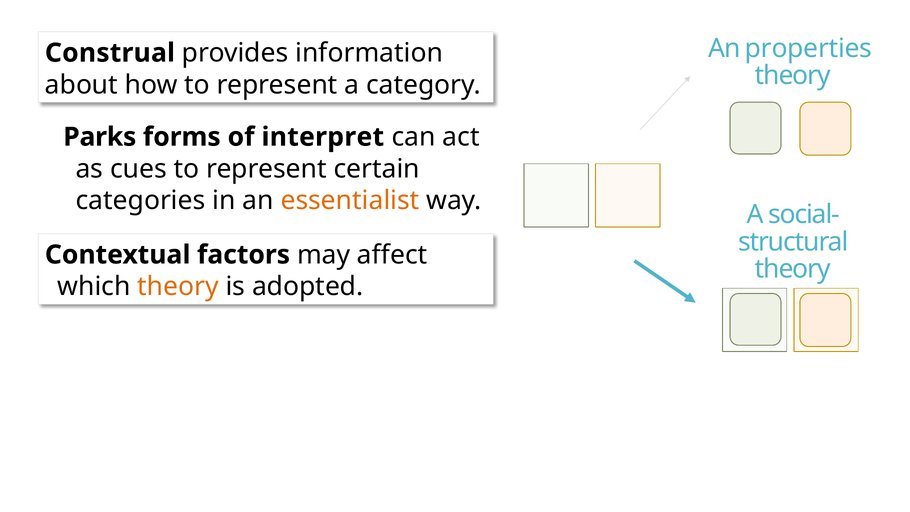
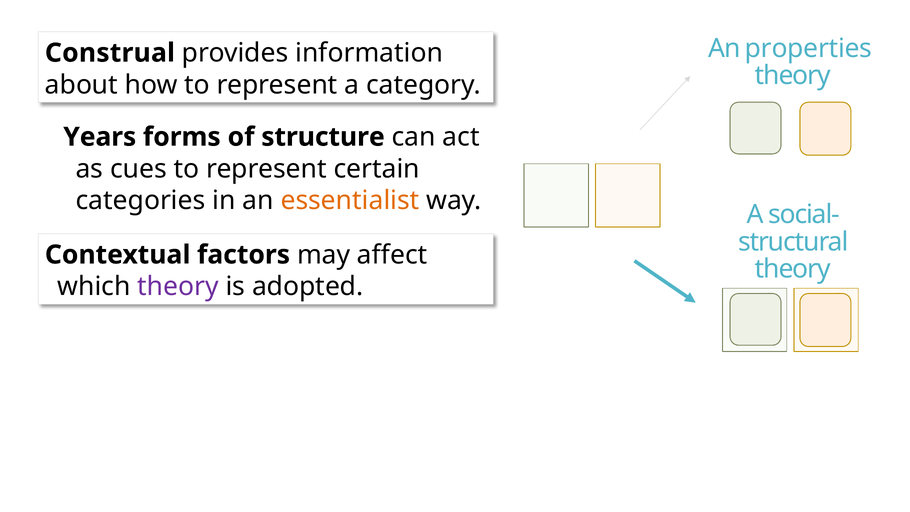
Parks: Parks -> Years
interpret: interpret -> structure
theory at (178, 287) colour: orange -> purple
